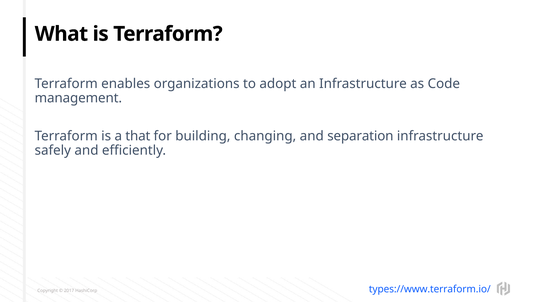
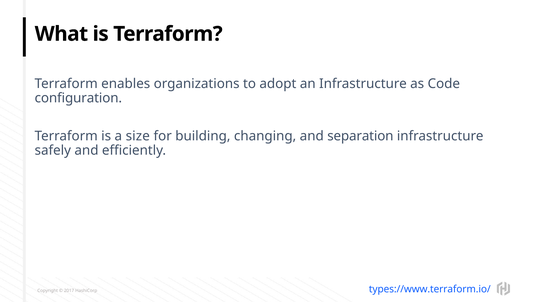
management: management -> configuration
that: that -> size
